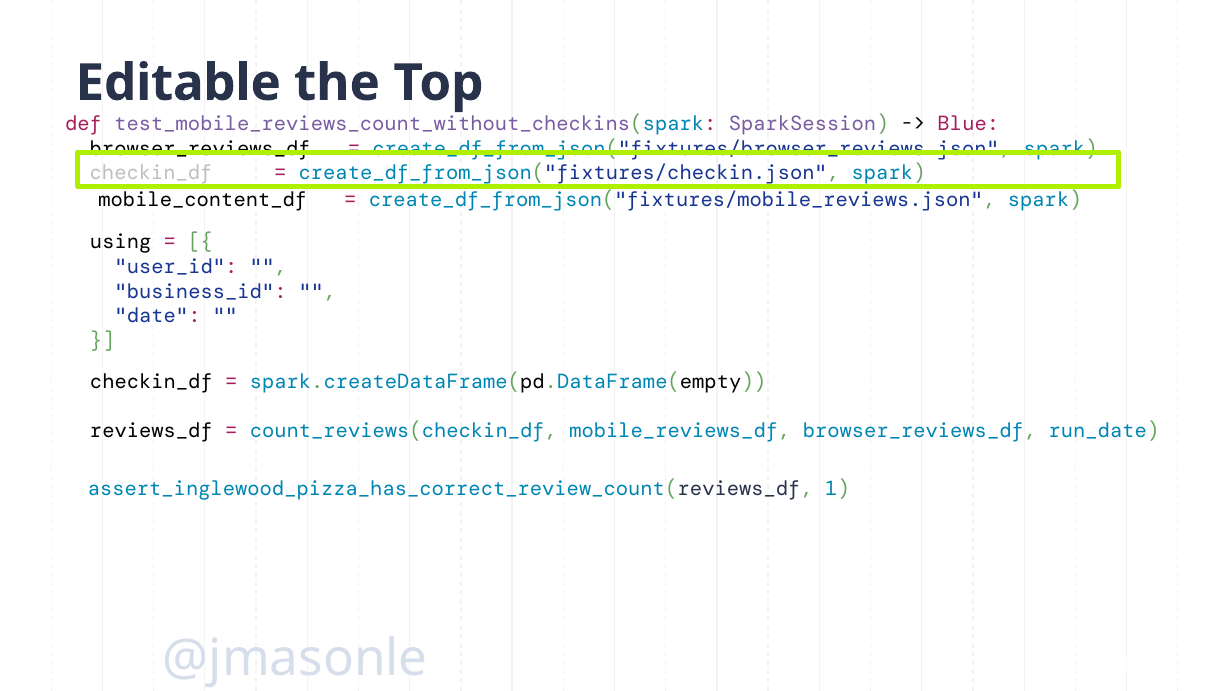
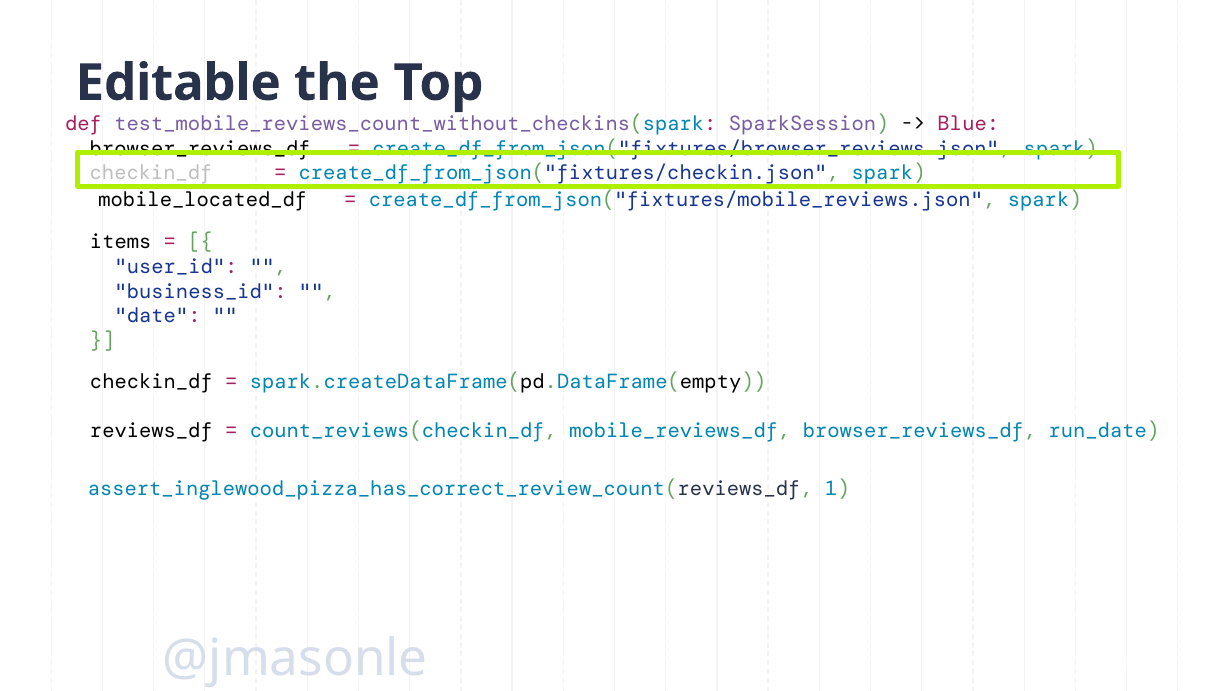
mobile_content_df: mobile_content_df -> mobile_located_df
using: using -> items
